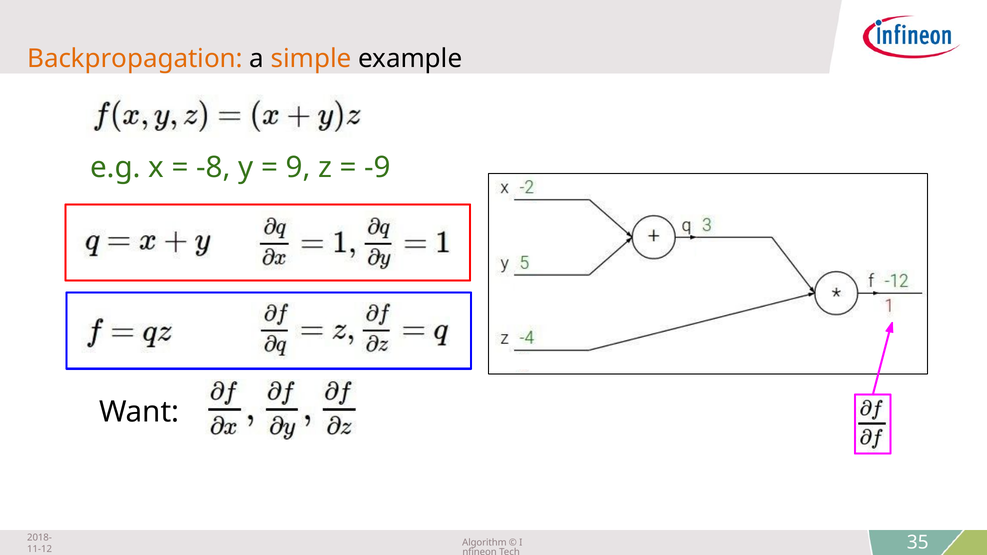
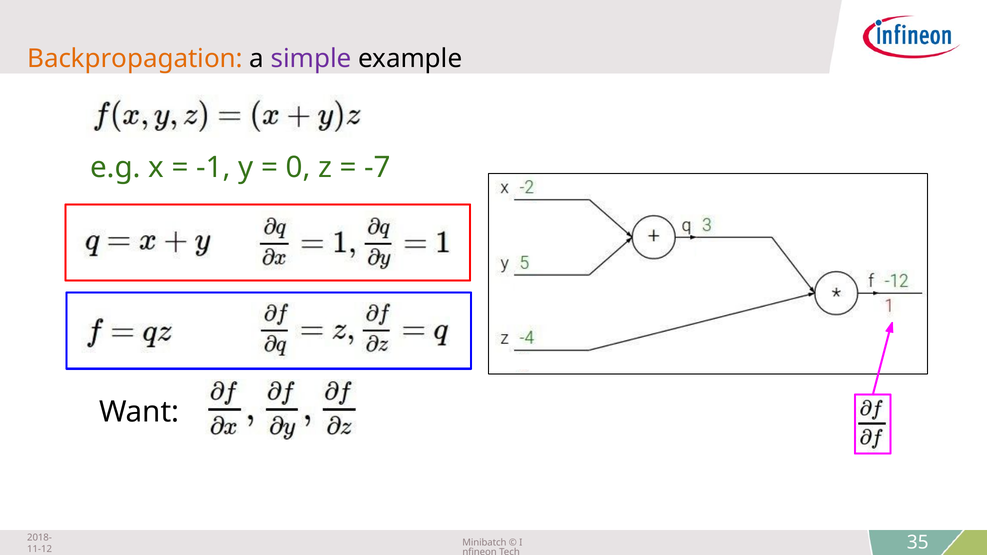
simple colour: orange -> purple
-8: -8 -> -1
9: 9 -> 0
-9: -9 -> -7
Algorithm: Algorithm -> Minibatch
